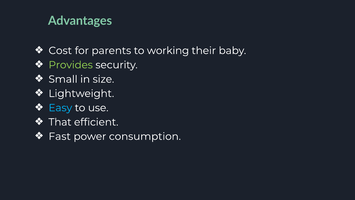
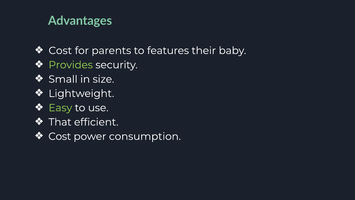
working: working -> features
Easy colour: light blue -> light green
Fast at (60, 136): Fast -> Cost
